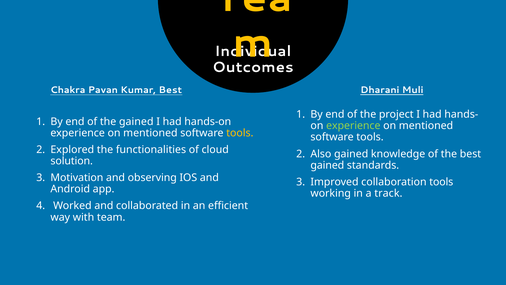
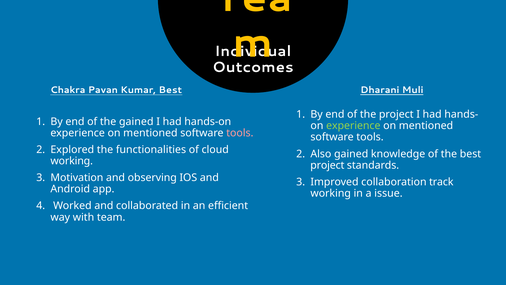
tools at (240, 133) colour: yellow -> pink
solution at (72, 161): solution -> working
gained at (327, 165): gained -> project
collaboration tools: tools -> track
track: track -> issue
